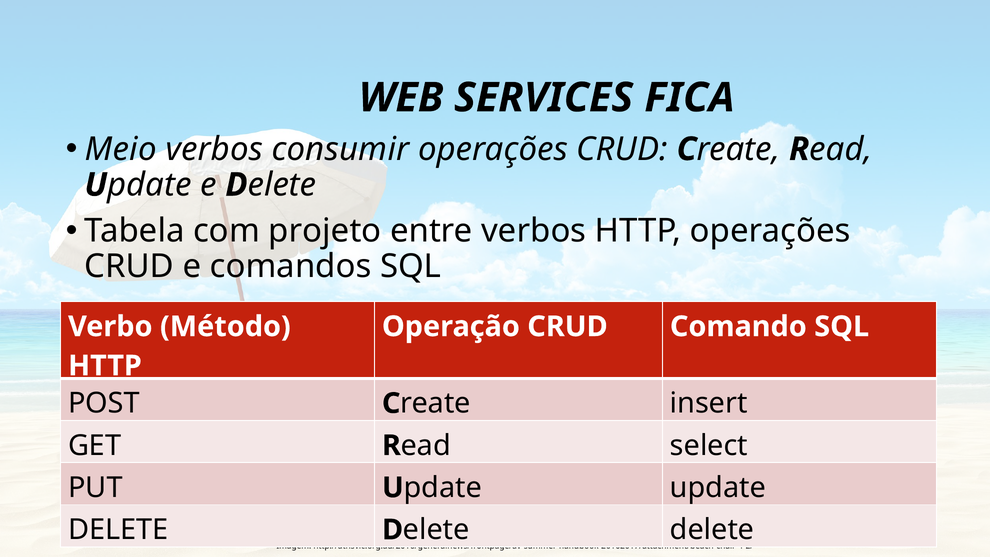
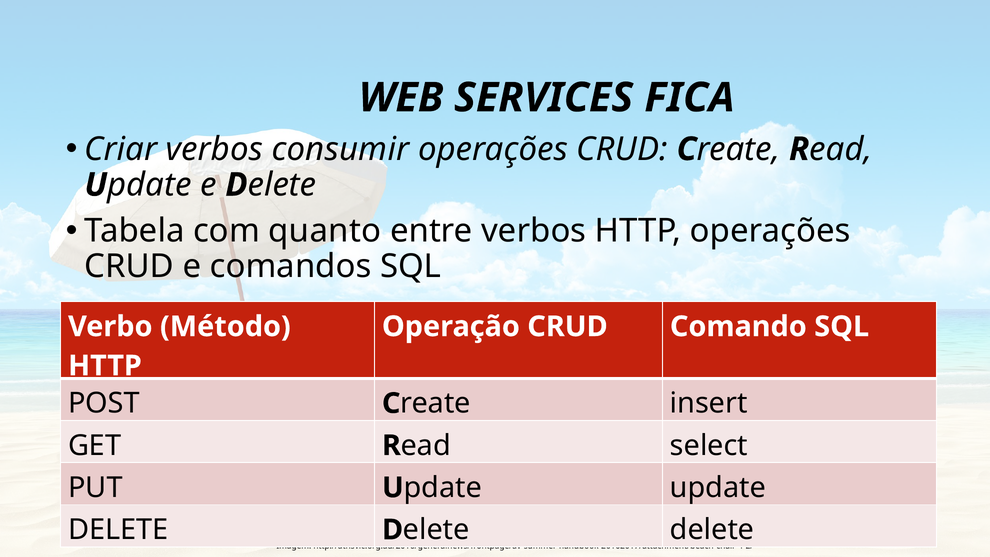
Meio: Meio -> Criar
projeto: projeto -> quanto
